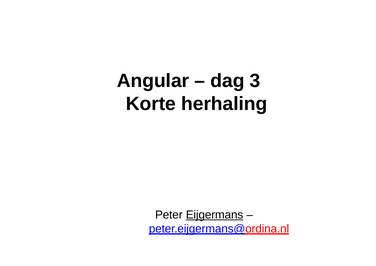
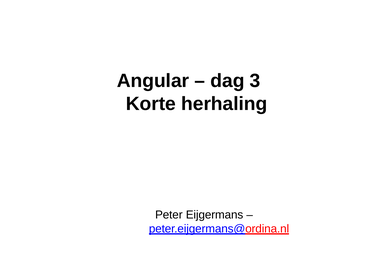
Eijgermans underline: present -> none
